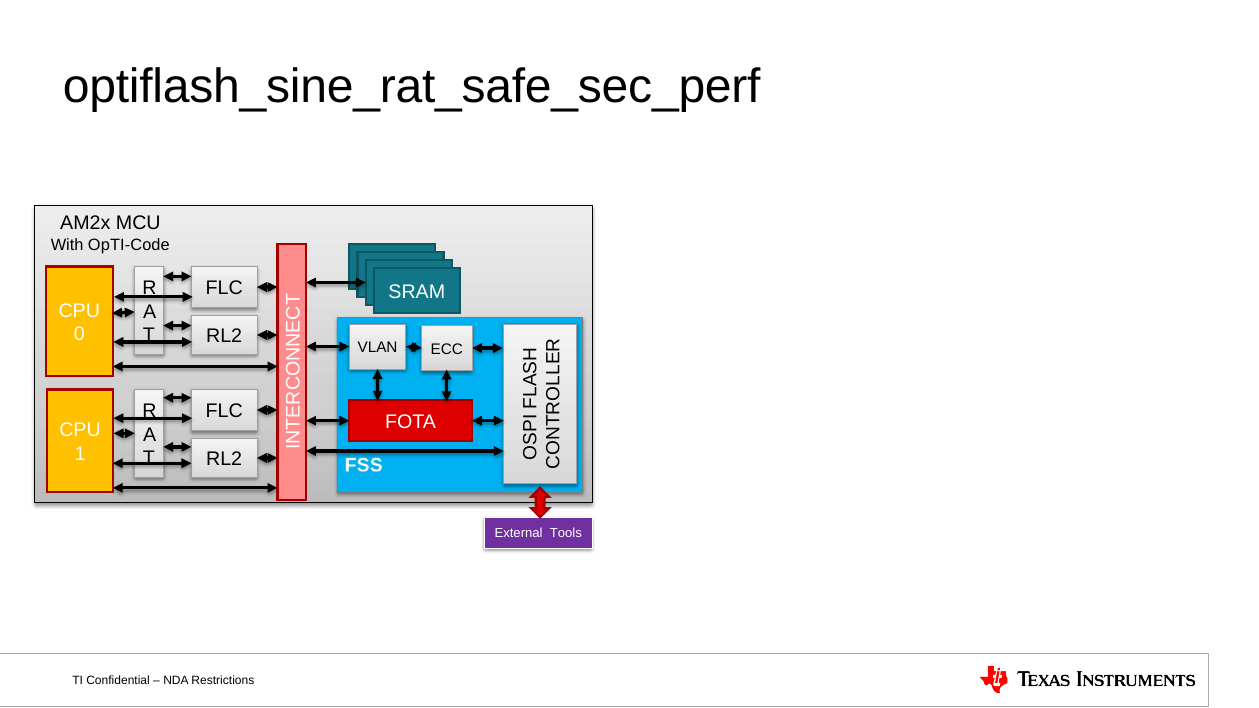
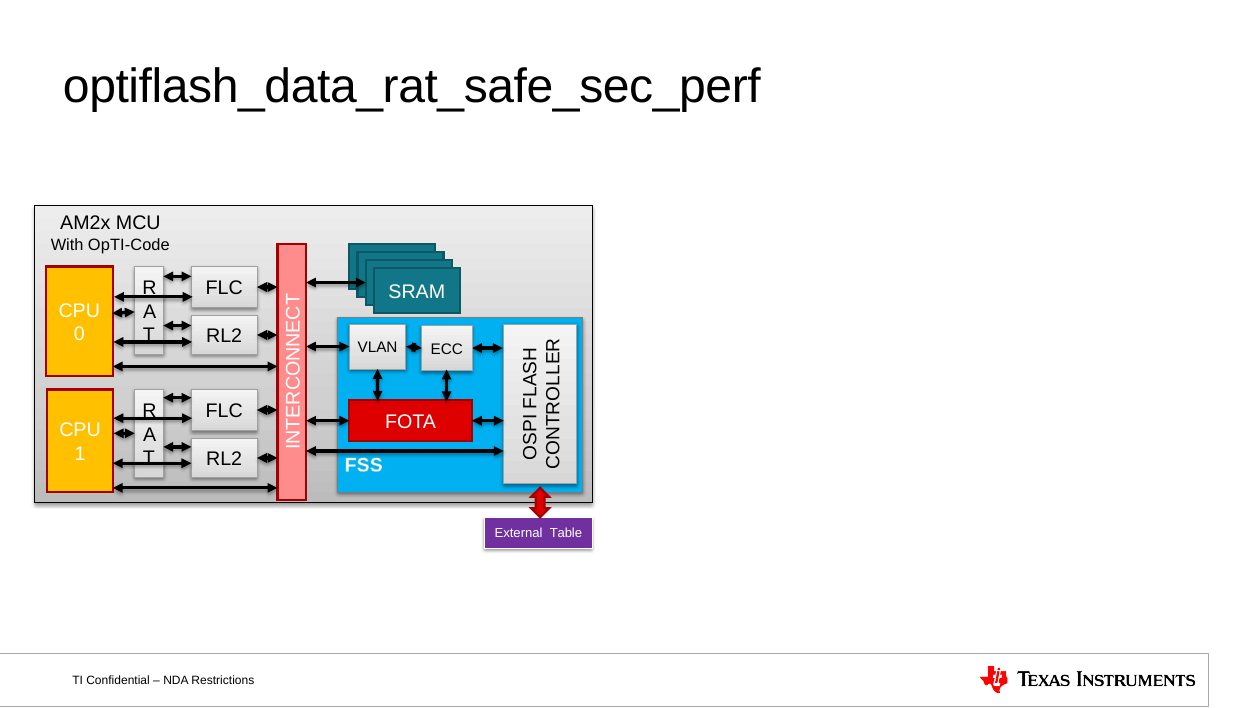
optiflash_sine_rat_safe_sec_perf: optiflash_sine_rat_safe_sec_perf -> optiflash_data_rat_safe_sec_perf
Tools: Tools -> Table
